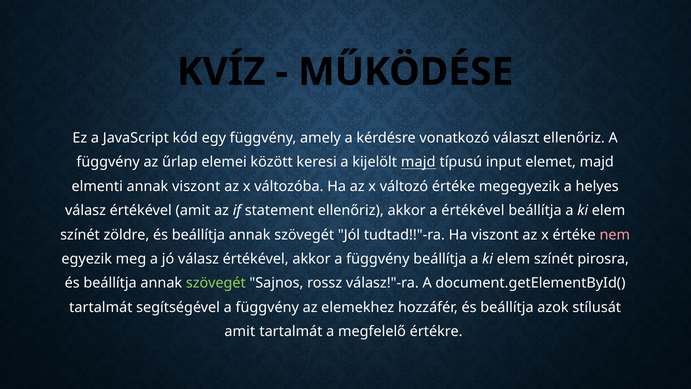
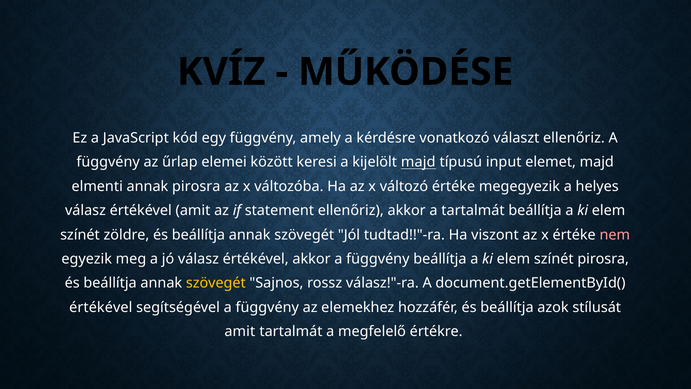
annak viszont: viszont -> pirosra
a értékével: értékével -> tartalmát
szövegét at (216, 283) colour: light green -> yellow
tartalmát at (101, 307): tartalmát -> értékével
